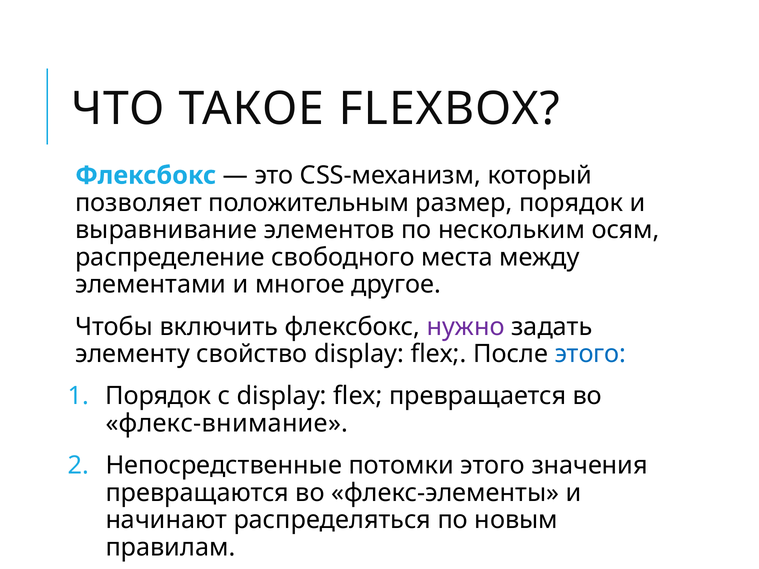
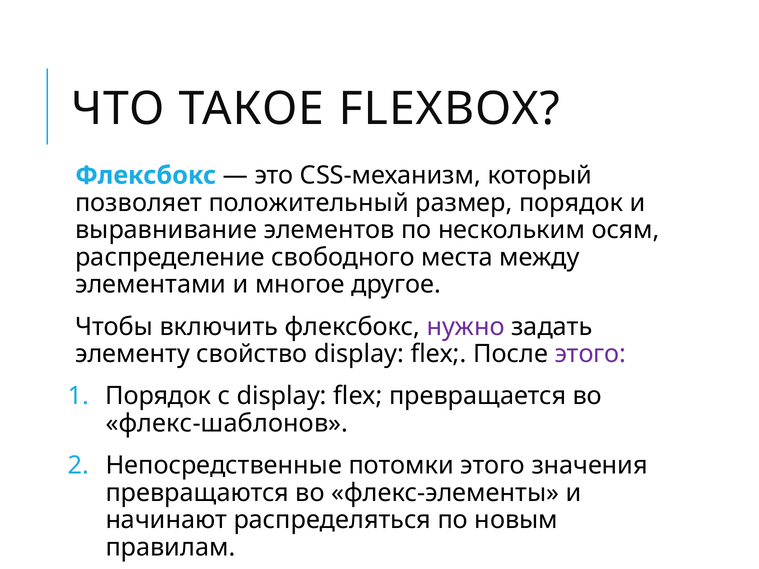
положительным: положительным -> положительный
этого at (590, 354) colour: blue -> purple
флекс-внимание: флекс-внимание -> флекс-шаблонов
